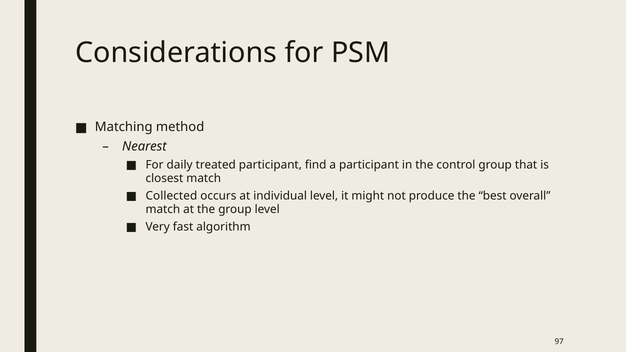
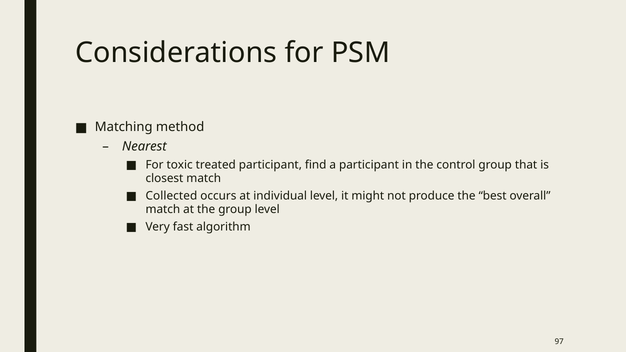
daily: daily -> toxic
